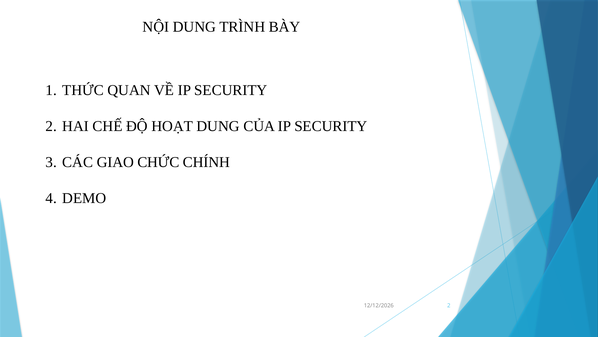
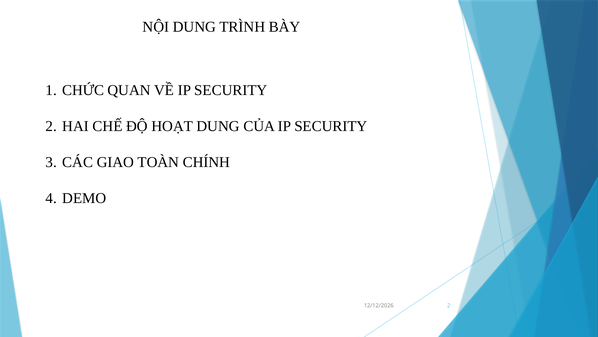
THỨC: THỨC -> CHỨC
CHỨC: CHỨC -> TOÀN
